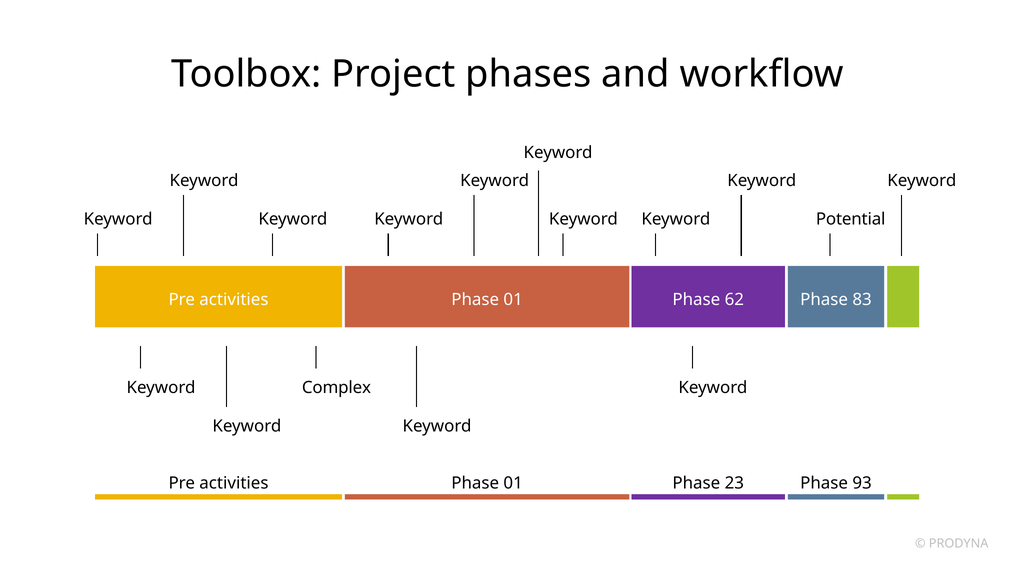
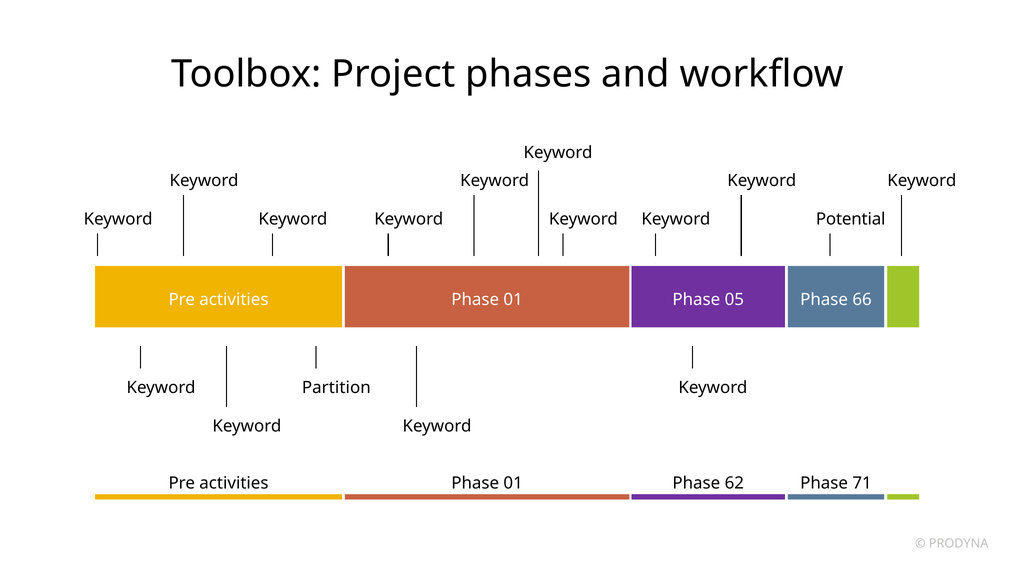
62: 62 -> 05
83: 83 -> 66
Complex: Complex -> Partition
23: 23 -> 62
93: 93 -> 71
